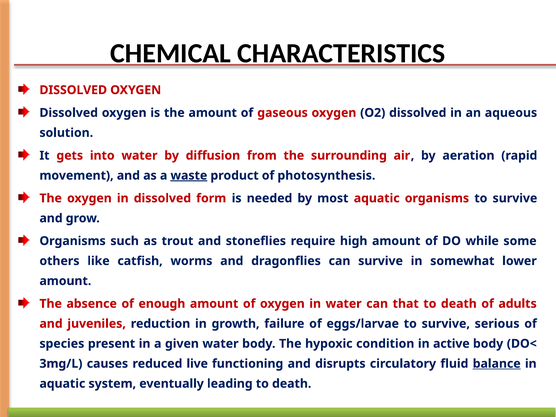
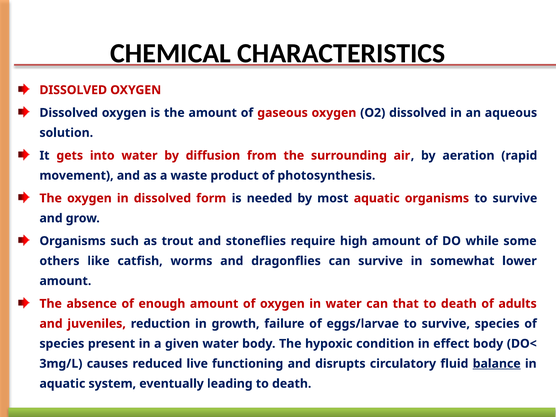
waste underline: present -> none
survive serious: serious -> species
active: active -> effect
